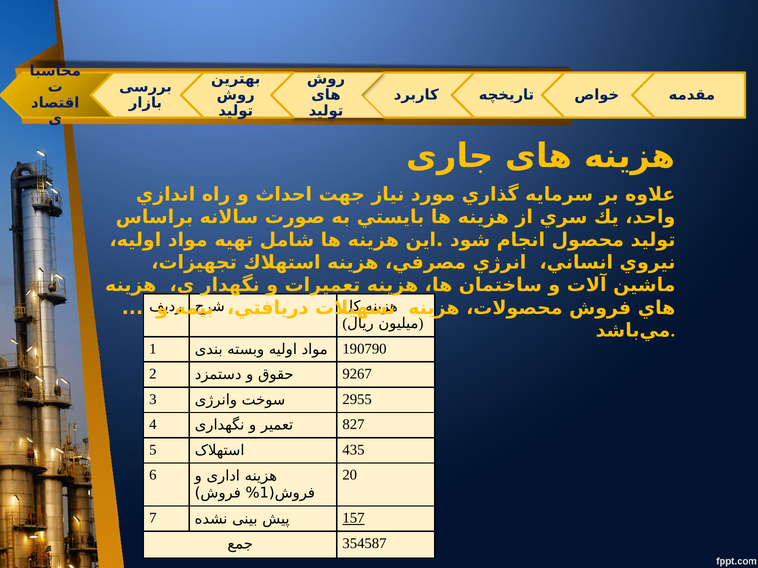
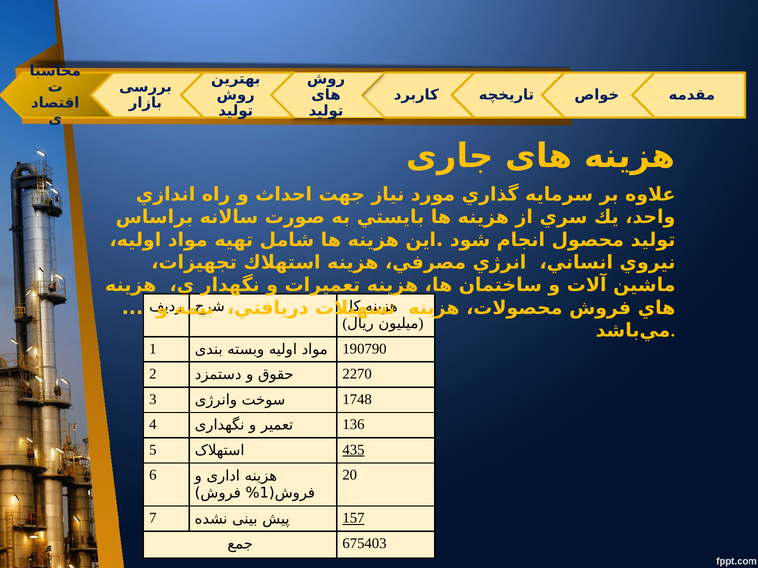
9267: 9267 -> 2270
2955: 2955 -> 1748
827: 827 -> 136
435 underline: none -> present
354587: 354587 -> 675403
